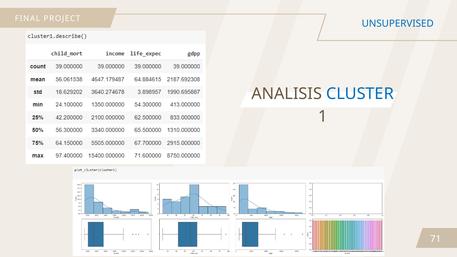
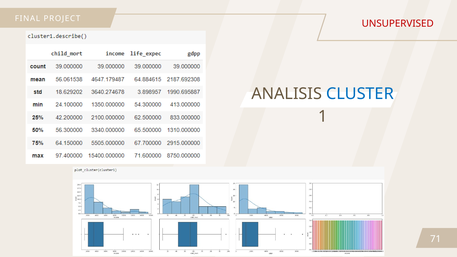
UNSUPERVISED colour: blue -> red
